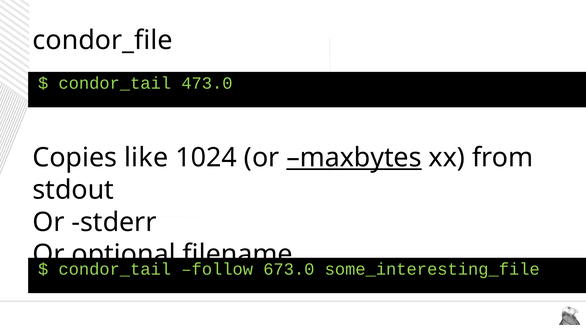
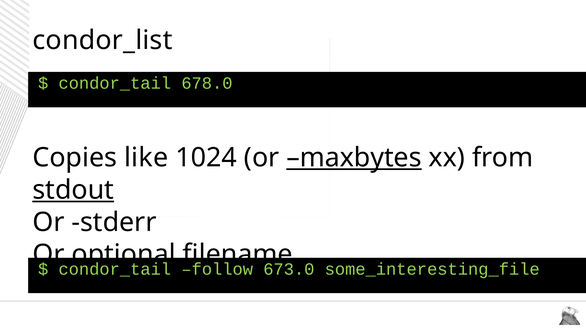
condor_file: condor_file -> condor_list
473.0: 473.0 -> 678.0
stdout underline: none -> present
